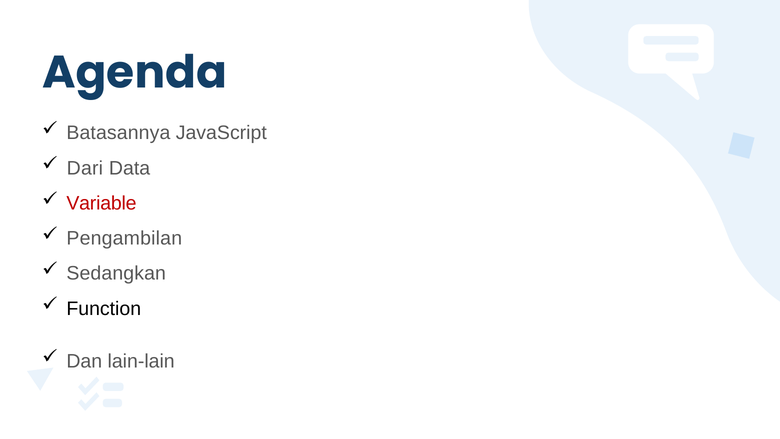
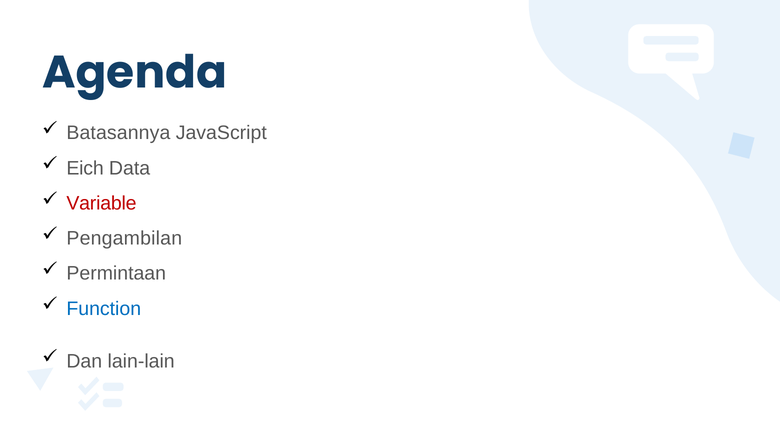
Dari: Dari -> Eich
Sedangkan: Sedangkan -> Permintaan
Function colour: black -> blue
